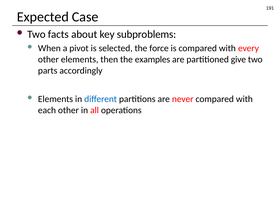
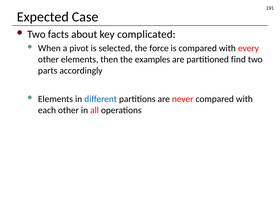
subproblems: subproblems -> complicated
give: give -> find
